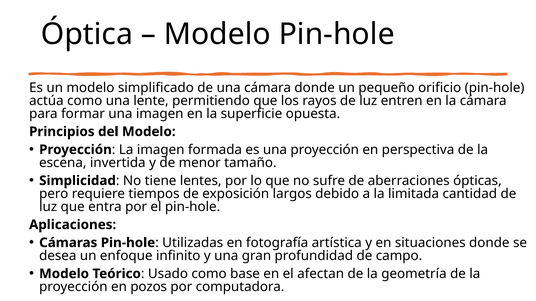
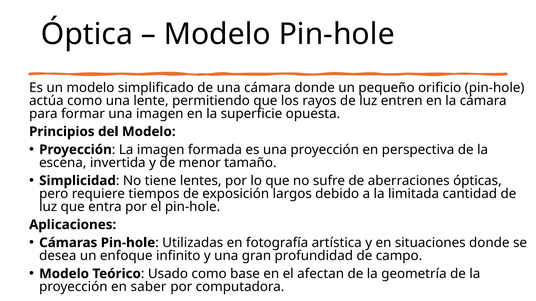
pozos: pozos -> saber
